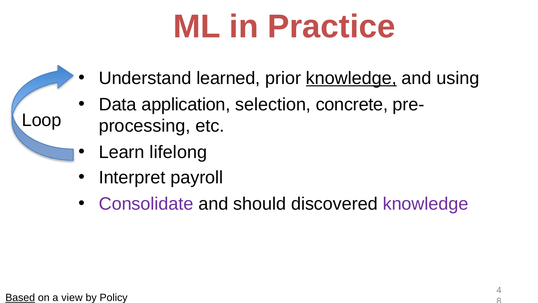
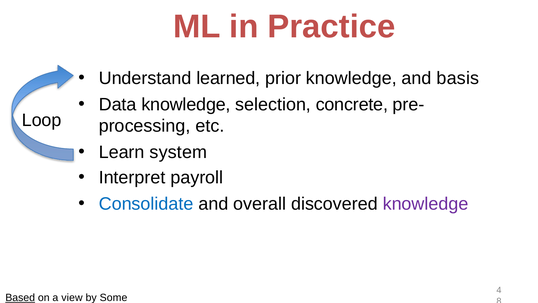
knowledge at (351, 78) underline: present -> none
using: using -> basis
Data application: application -> knowledge
lifelong: lifelong -> system
Consolidate colour: purple -> blue
should: should -> overall
Policy: Policy -> Some
